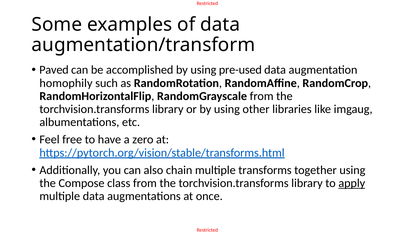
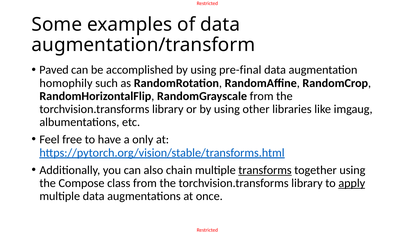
pre-used: pre-used -> pre-final
zero: zero -> only
transforms underline: none -> present
